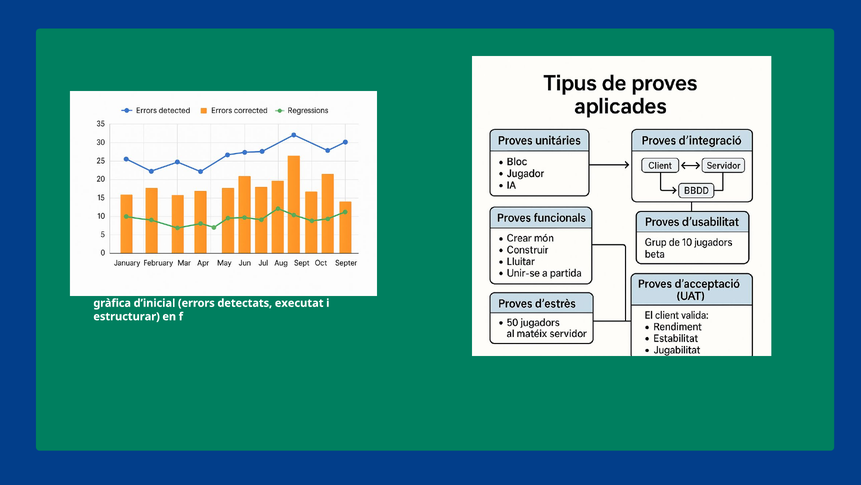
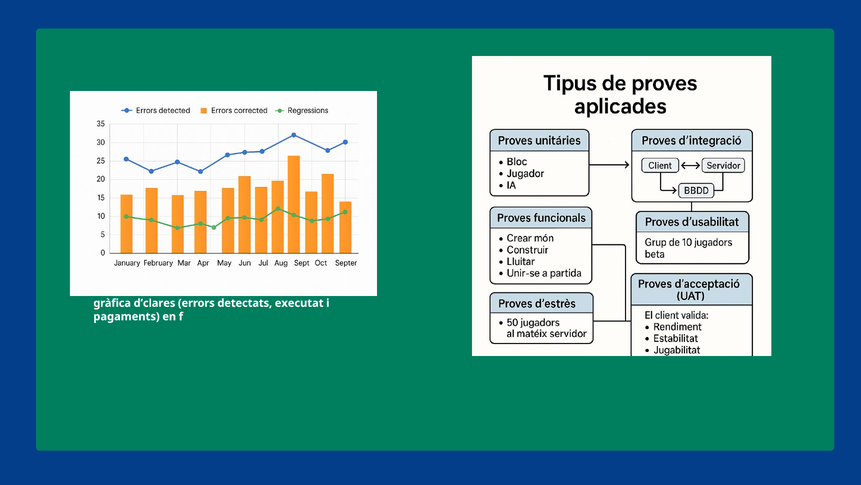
d’inicial: d’inicial -> d’clares
estructurar: estructurar -> pagaments
